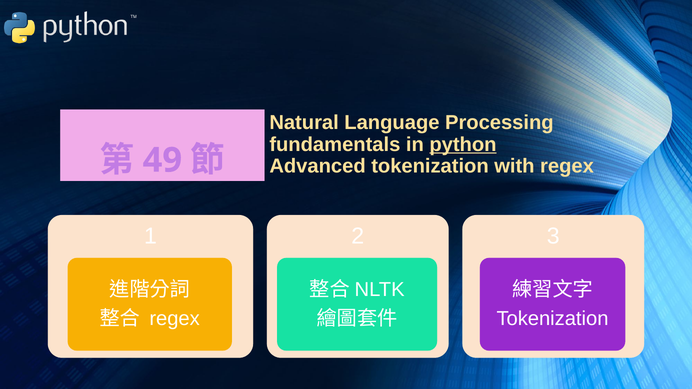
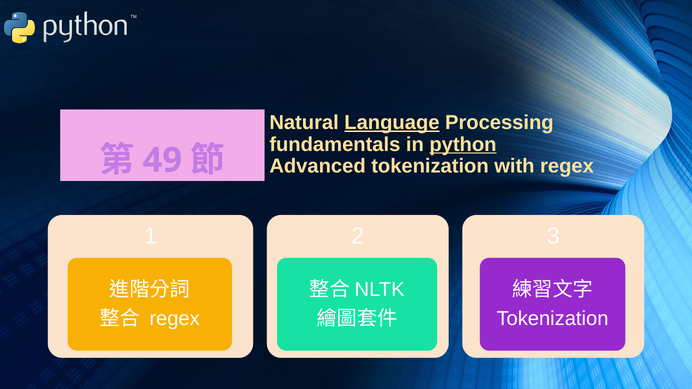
Language underline: none -> present
